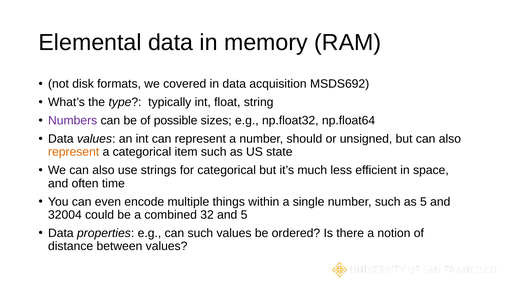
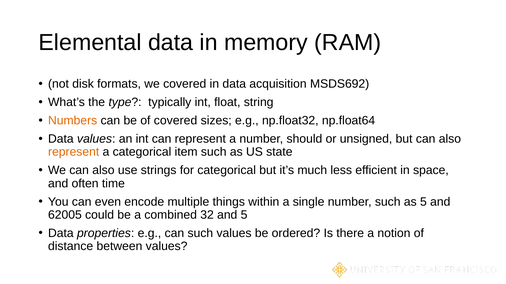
Numbers colour: purple -> orange
of possible: possible -> covered
32004: 32004 -> 62005
